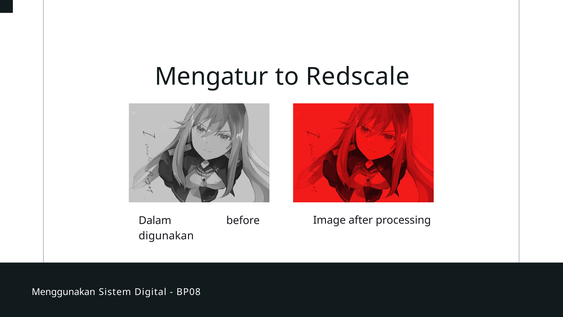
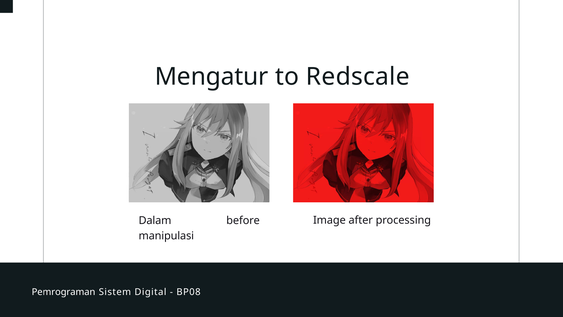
digunakan: digunakan -> manipulasi
Menggunakan: Menggunakan -> Pemrograman
